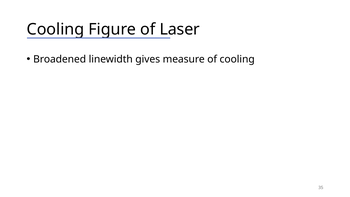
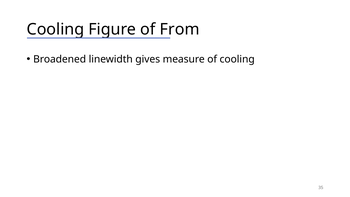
Laser: Laser -> From
